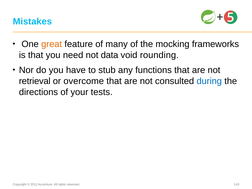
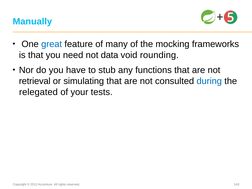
Mistakes: Mistakes -> Manually
great colour: orange -> blue
overcome: overcome -> simulating
directions: directions -> relegated
